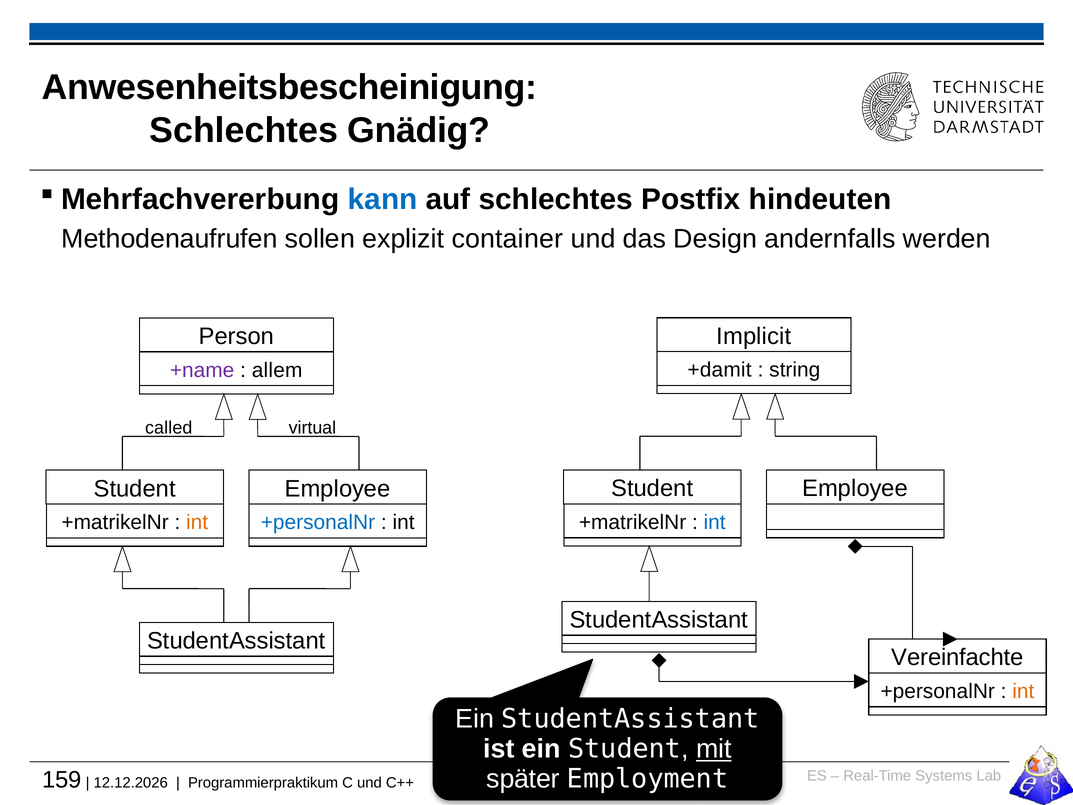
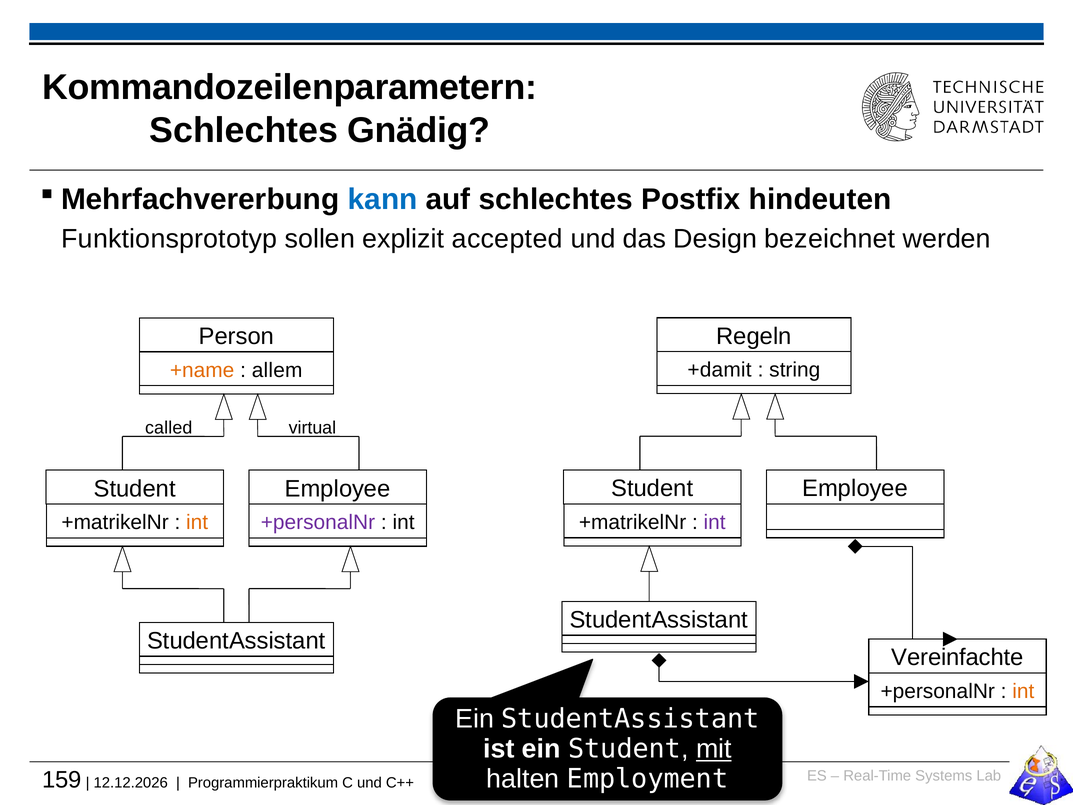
Anwesenheitsbescheinigung: Anwesenheitsbescheinigung -> Kommandozeilenparametern
Methodenaufrufen: Methodenaufrufen -> Funktionsprototyp
container: container -> accepted
andernfalls: andernfalls -> bezeichnet
Implicit: Implicit -> Regeln
+name colour: purple -> orange
int at (715, 522) colour: blue -> purple
+personalNr at (318, 522) colour: blue -> purple
später: später -> halten
